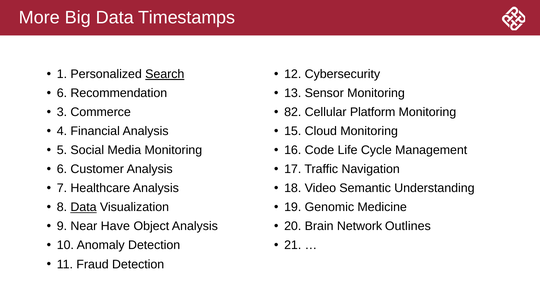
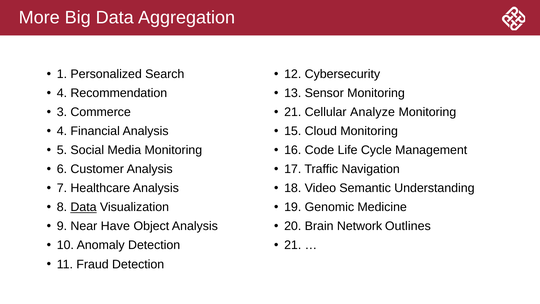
Timestamps: Timestamps -> Aggregation
Search underline: present -> none
6 at (62, 93): 6 -> 4
82 at (293, 112): 82 -> 21
Platform: Platform -> Analyze
